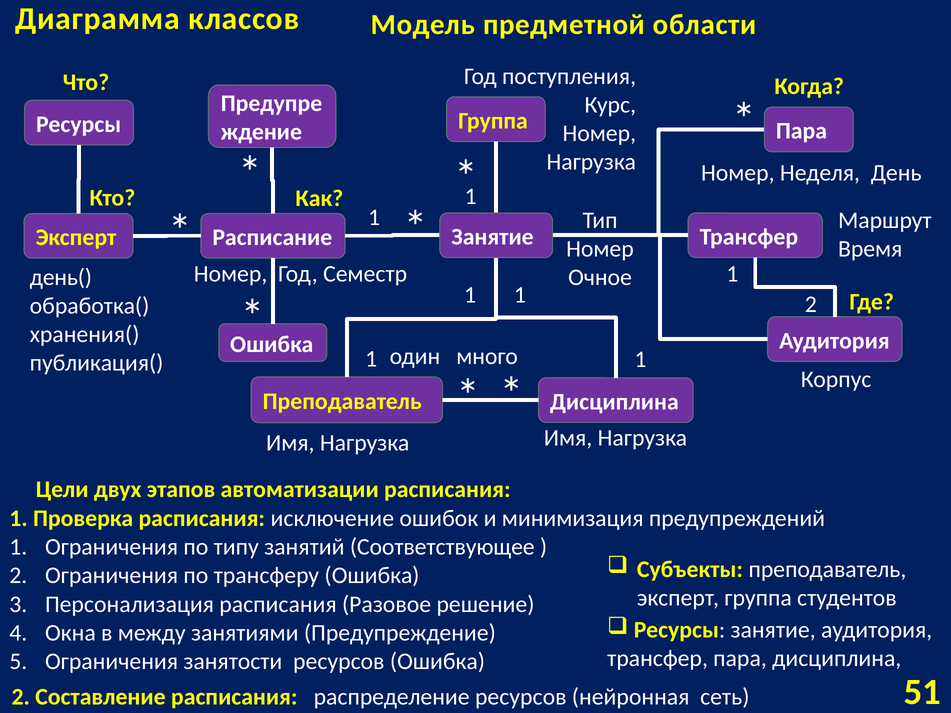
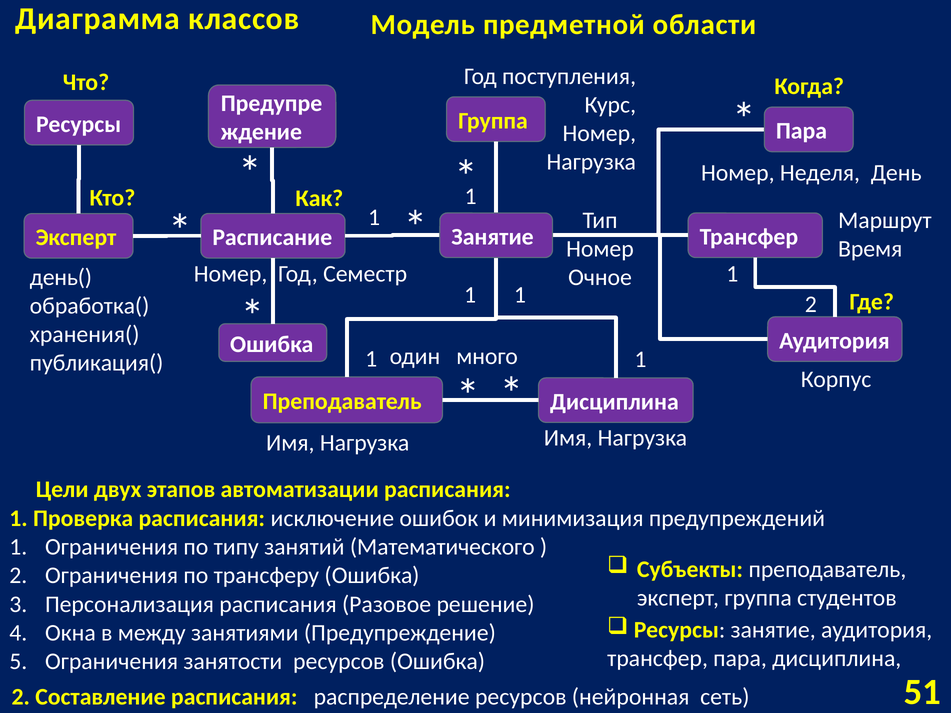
Соответствующее: Соответствующее -> Математического
